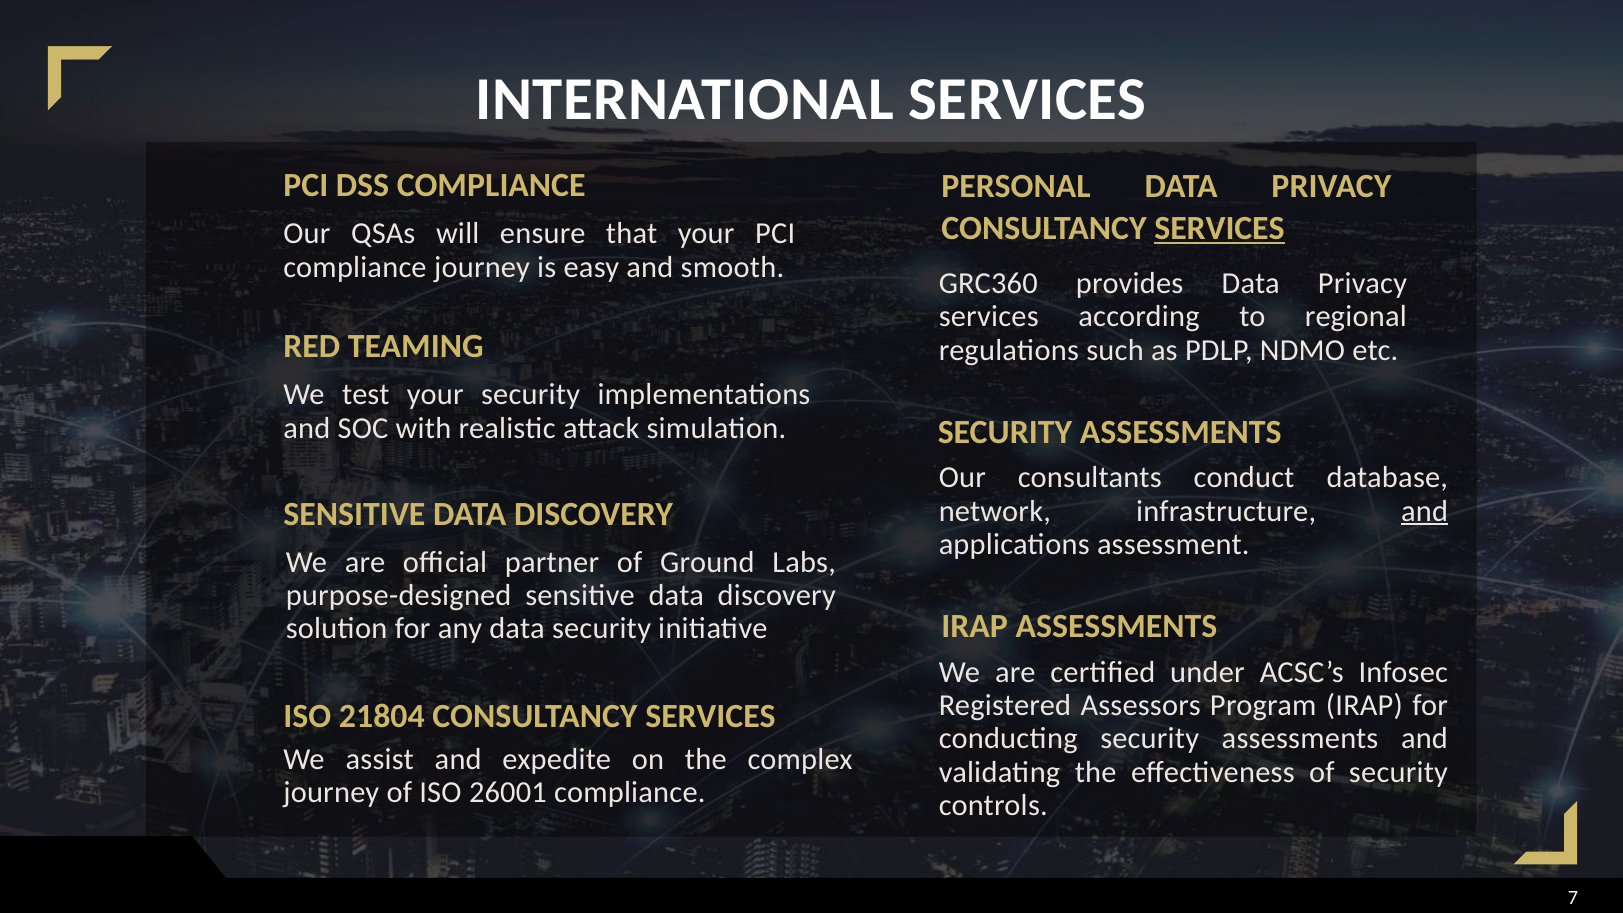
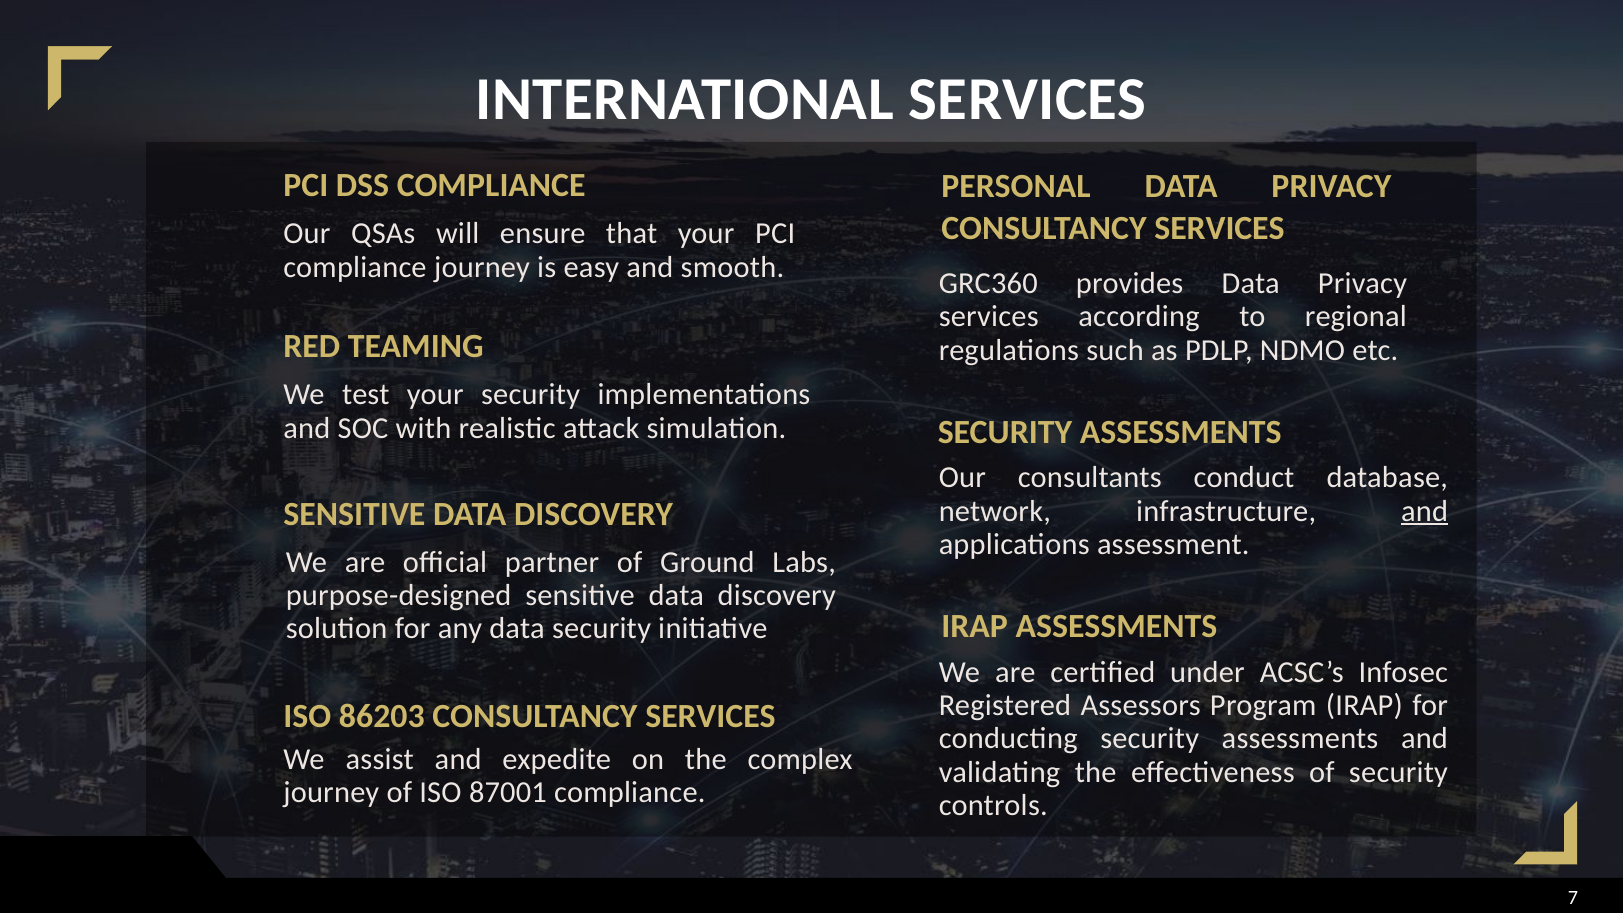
SERVICES at (1219, 229) underline: present -> none
21804: 21804 -> 86203
26001: 26001 -> 87001
